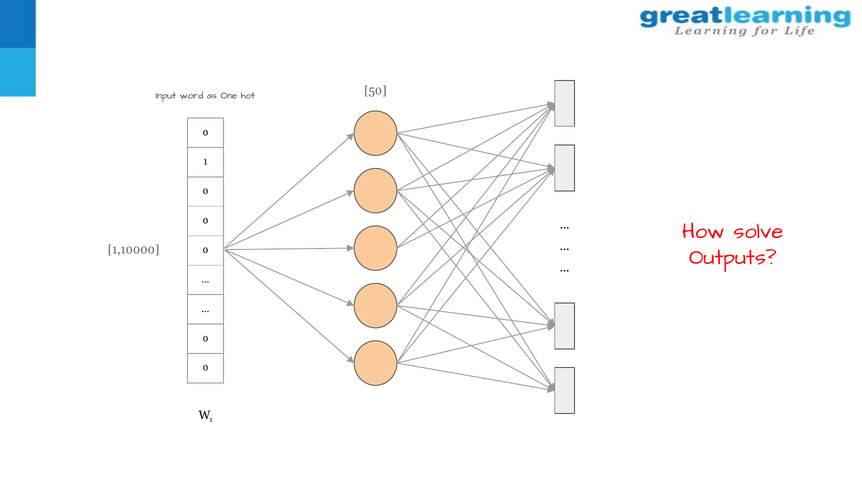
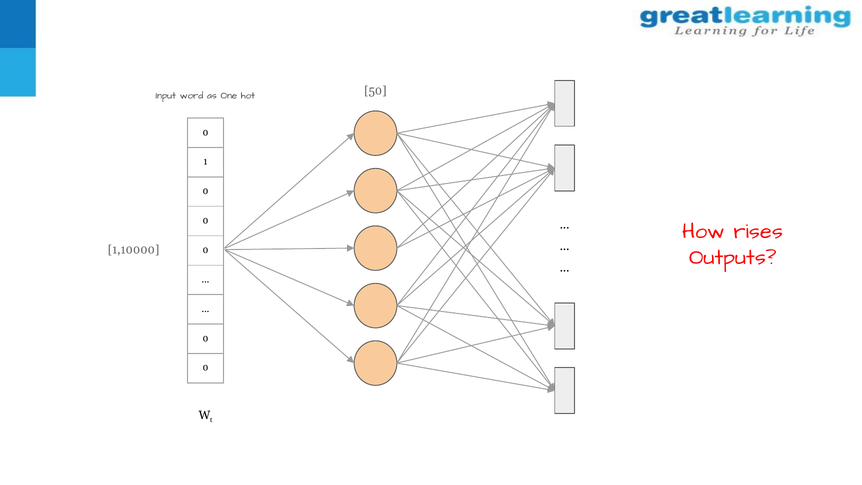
solve: solve -> rises
